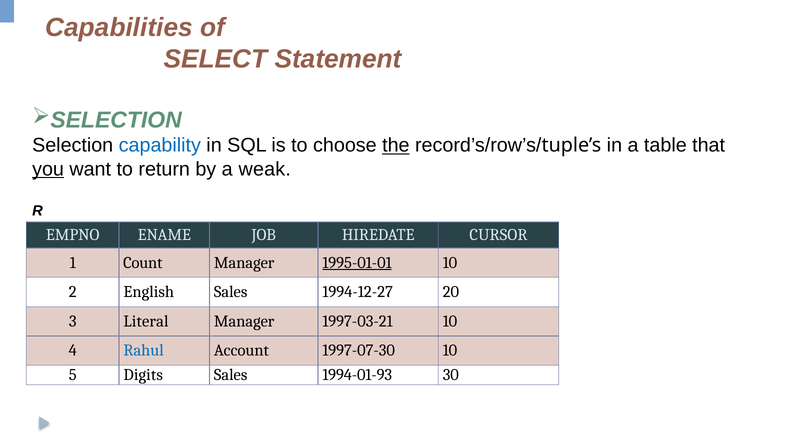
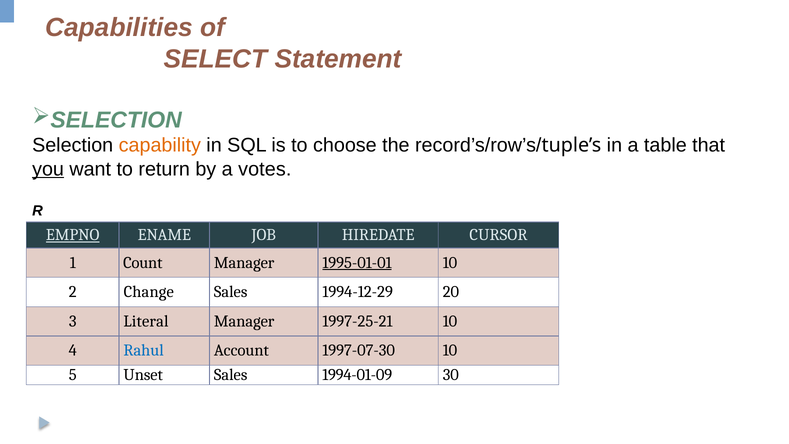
capability colour: blue -> orange
the underline: present -> none
weak: weak -> votes
EMPNO underline: none -> present
English: English -> Change
1994-12-27: 1994-12-27 -> 1994-12-29
1997-03-21: 1997-03-21 -> 1997-25-21
Digits: Digits -> Unset
1994-01-93: 1994-01-93 -> 1994-01-09
